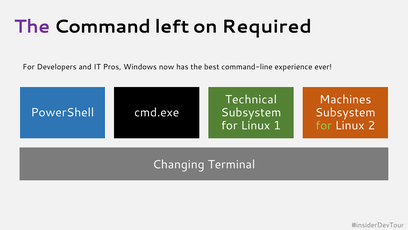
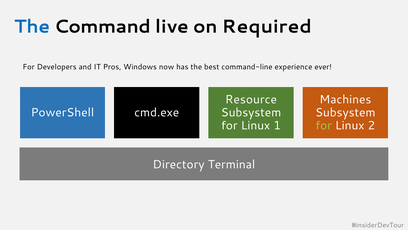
The at (32, 27) colour: purple -> blue
left: left -> live
Technical: Technical -> Resource
Changing: Changing -> Directory
